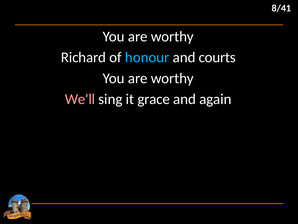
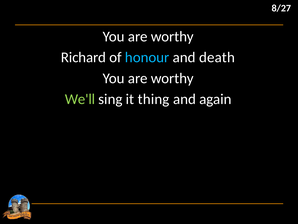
8/41: 8/41 -> 8/27
courts: courts -> death
We'll colour: pink -> light green
grace: grace -> thing
